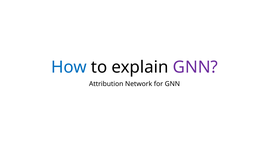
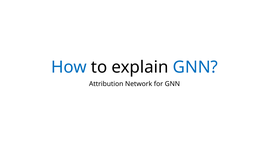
GNN at (195, 67) colour: purple -> blue
